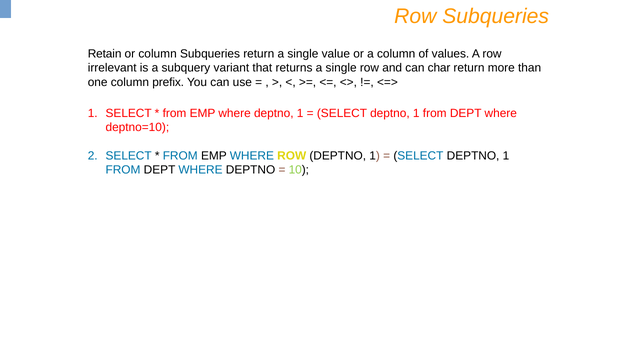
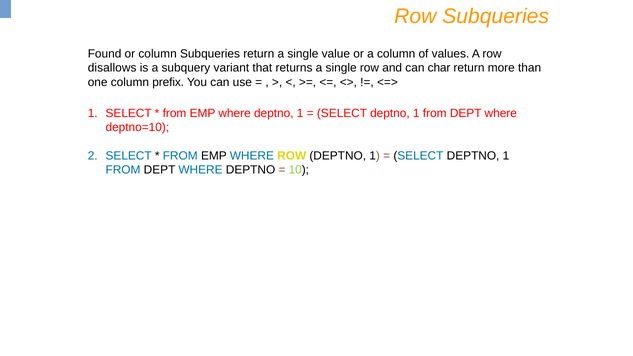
Retain: Retain -> Found
irrelevant: irrelevant -> disallows
